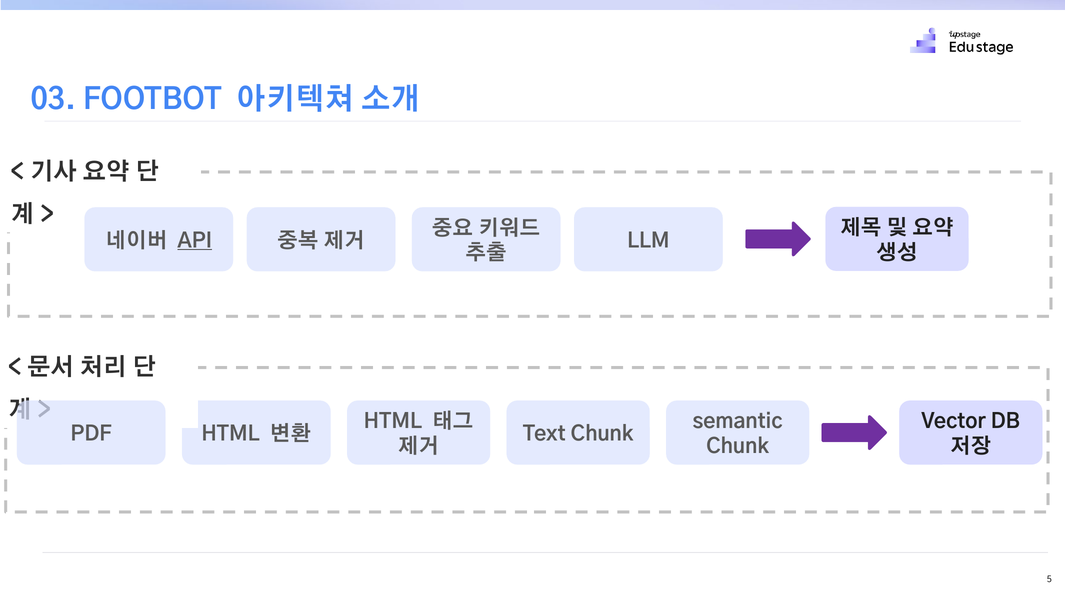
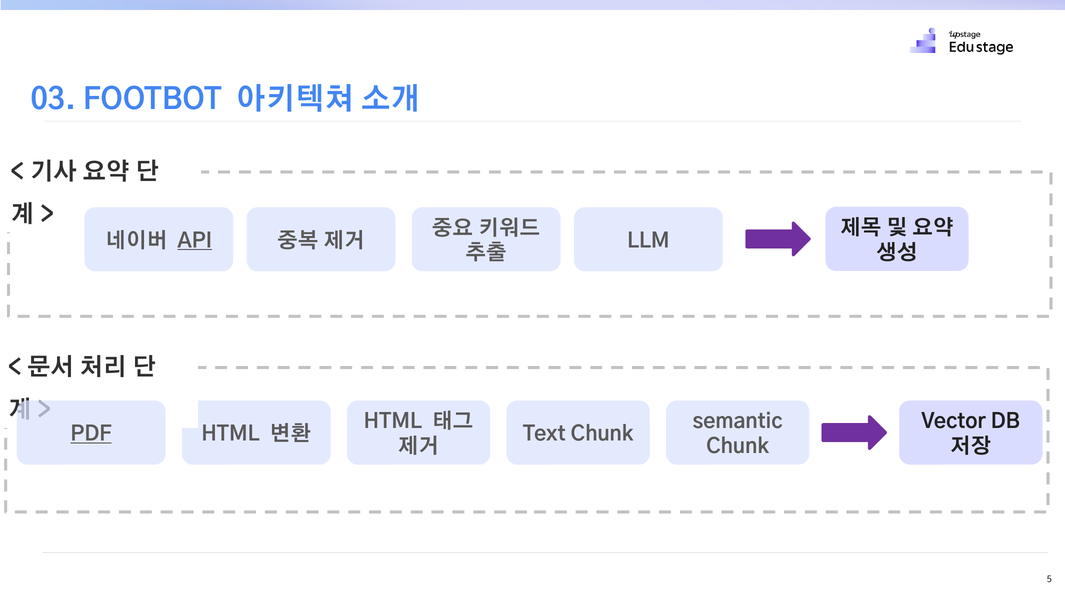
PDF underline: none -> present
